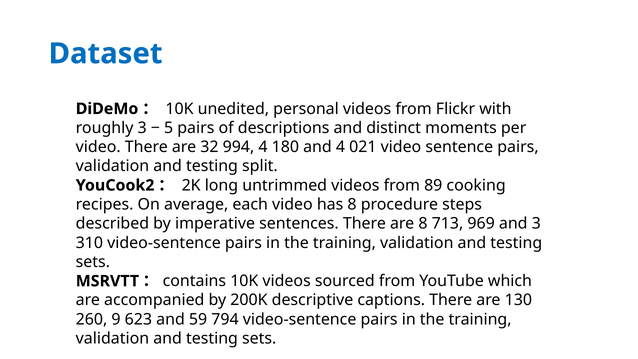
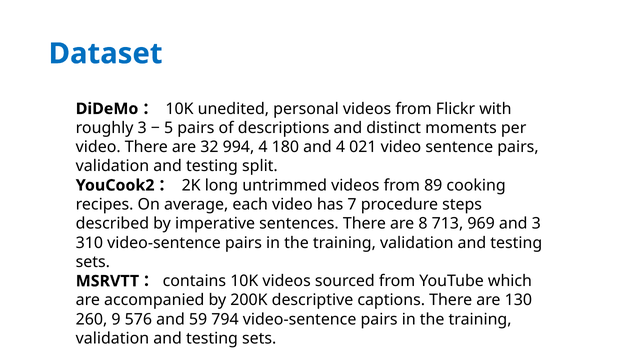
has 8: 8 -> 7
623: 623 -> 576
